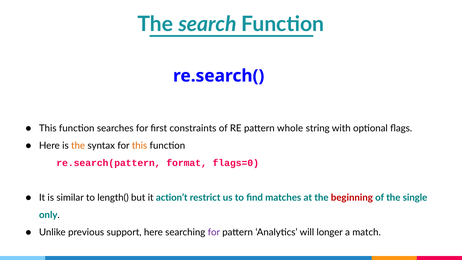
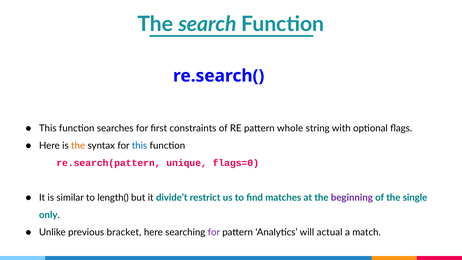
this at (140, 146) colour: orange -> blue
format: format -> unique
action’t: action’t -> divide’t
beginning colour: red -> purple
support: support -> bracket
longer: longer -> actual
